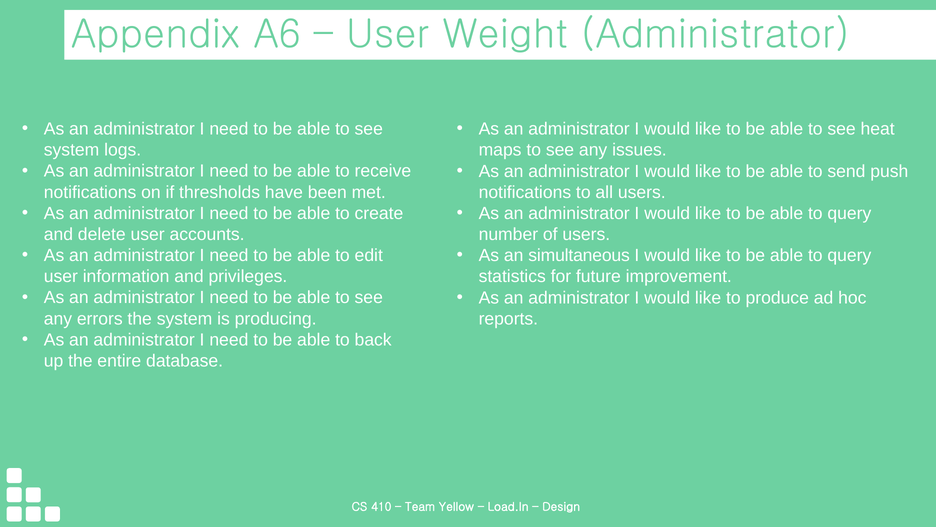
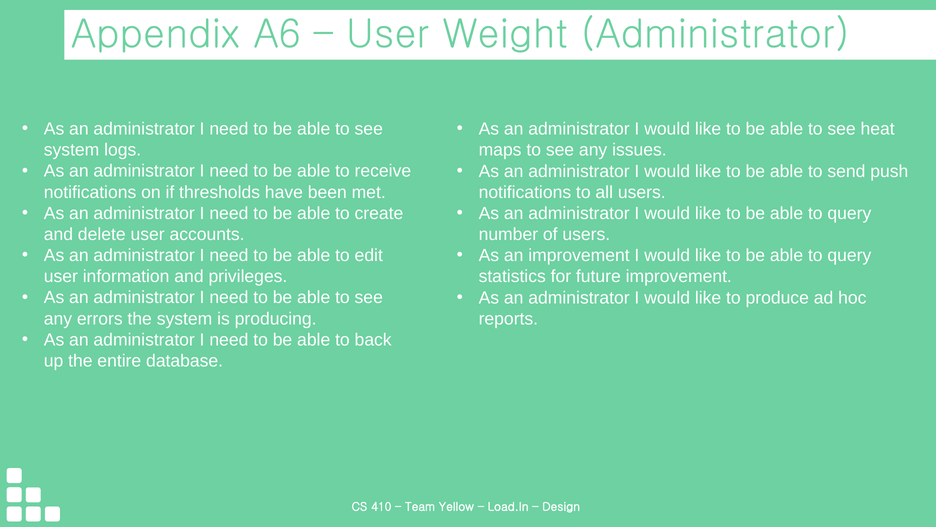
an simultaneous: simultaneous -> improvement
